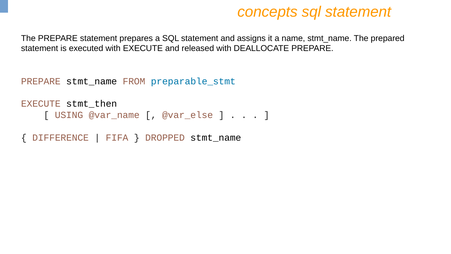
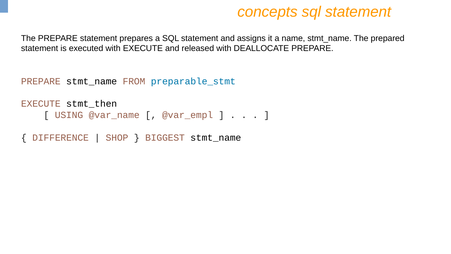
@var_else: @var_else -> @var_empl
FIFA: FIFA -> SHOP
DROPPED: DROPPED -> BIGGEST
